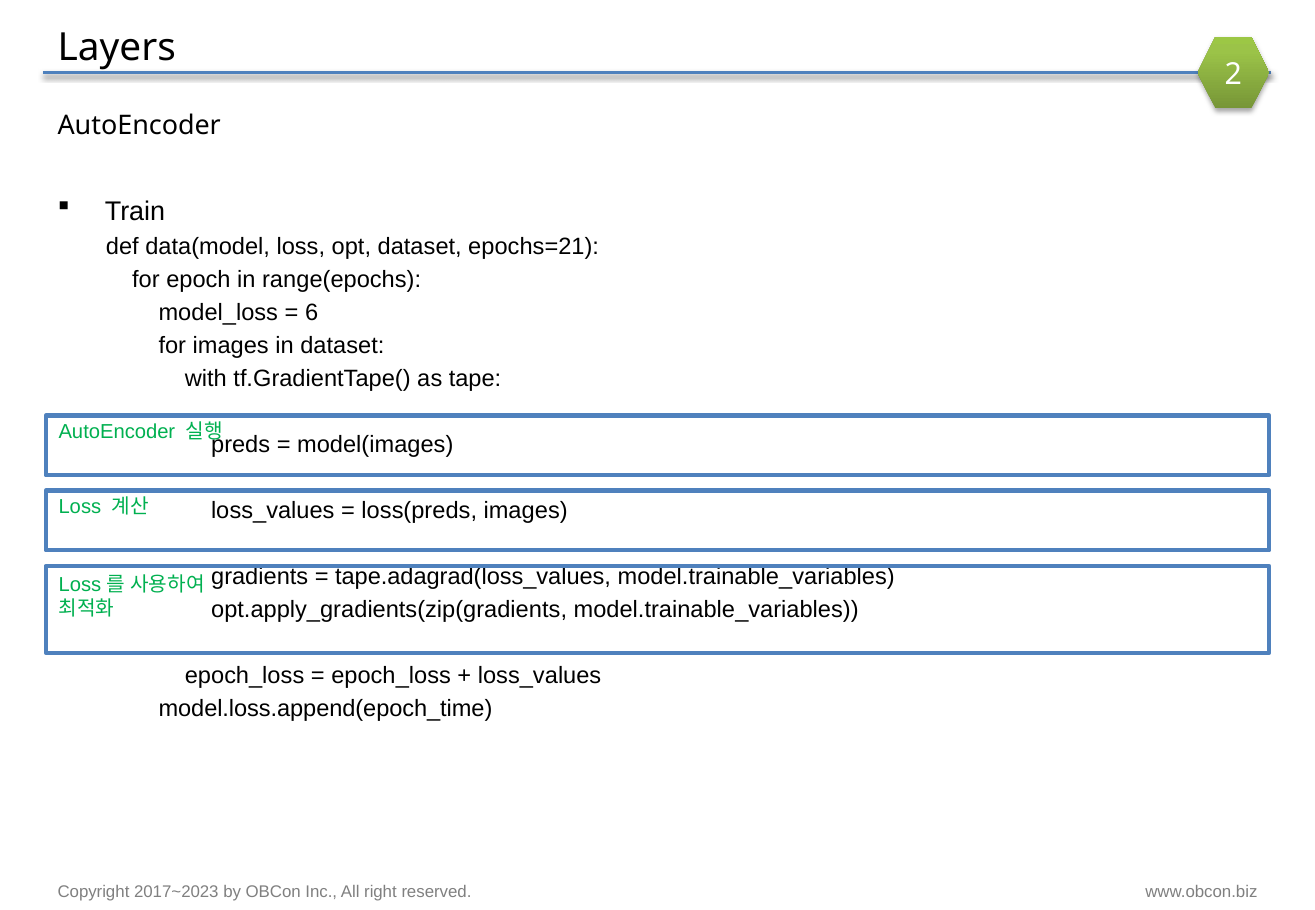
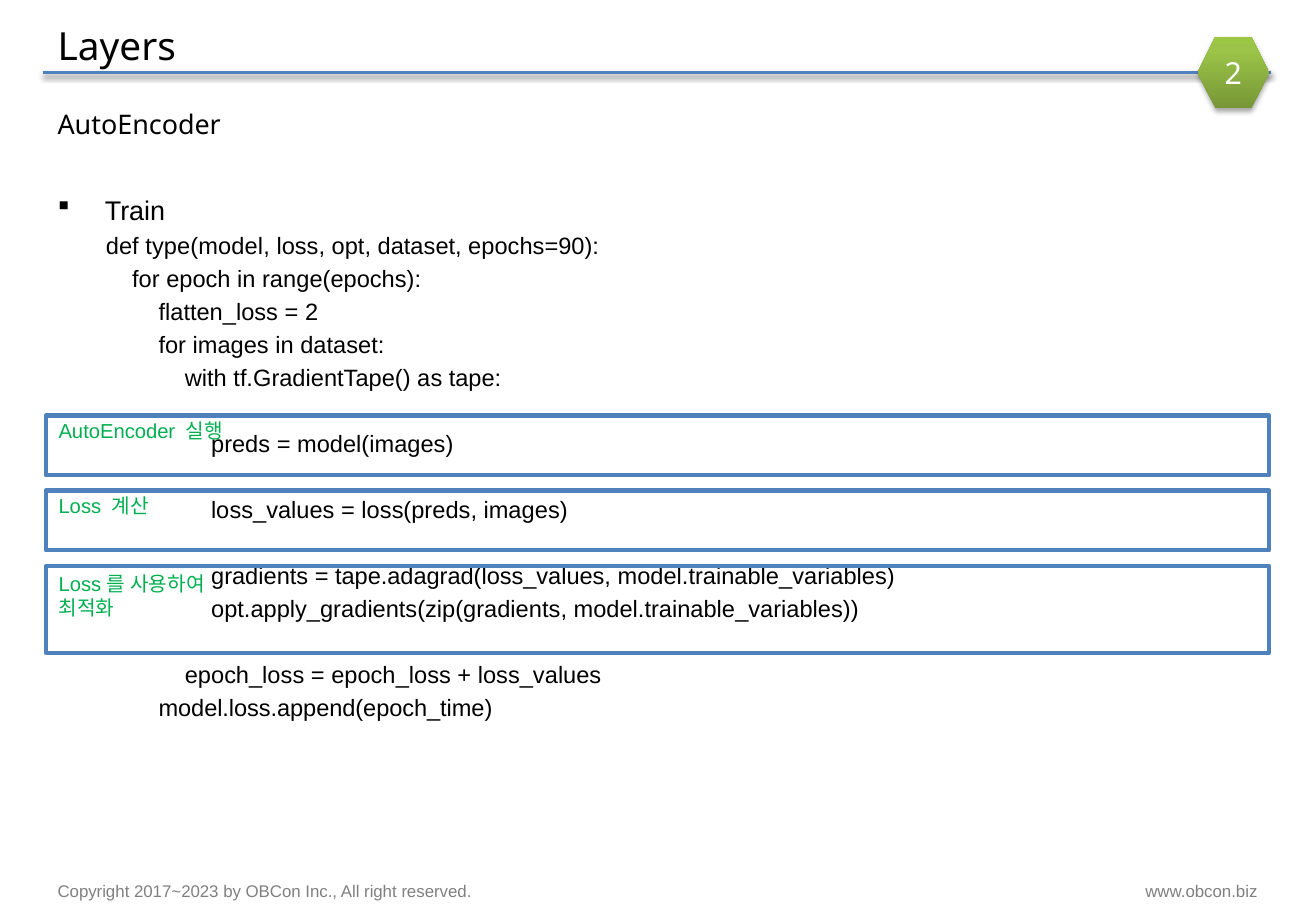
data(model: data(model -> type(model
epochs=21: epochs=21 -> epochs=90
model_loss: model_loss -> flatten_loss
6 at (312, 313): 6 -> 2
